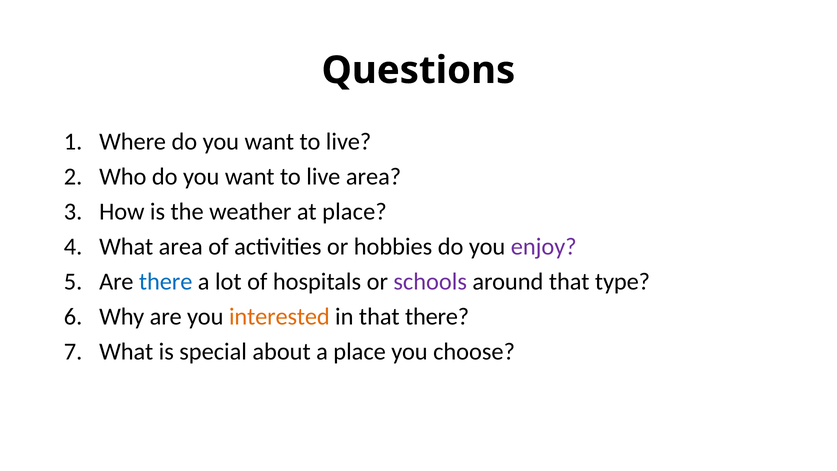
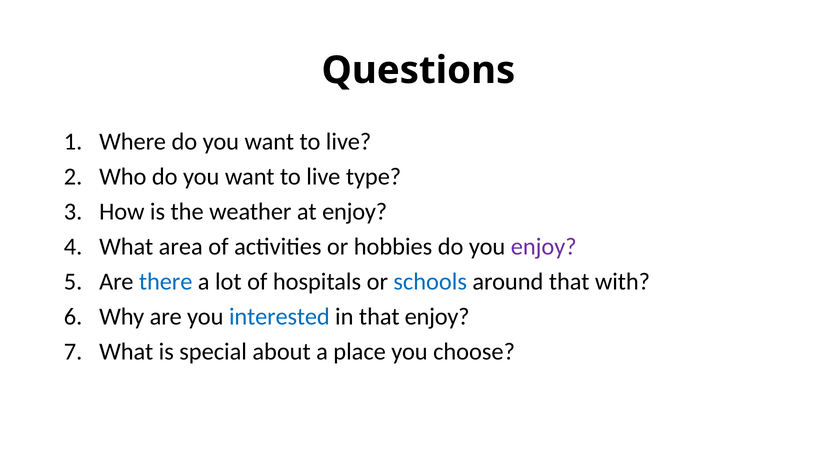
live area: area -> type
at place: place -> enjoy
schools colour: purple -> blue
type: type -> with
interested colour: orange -> blue
that there: there -> enjoy
